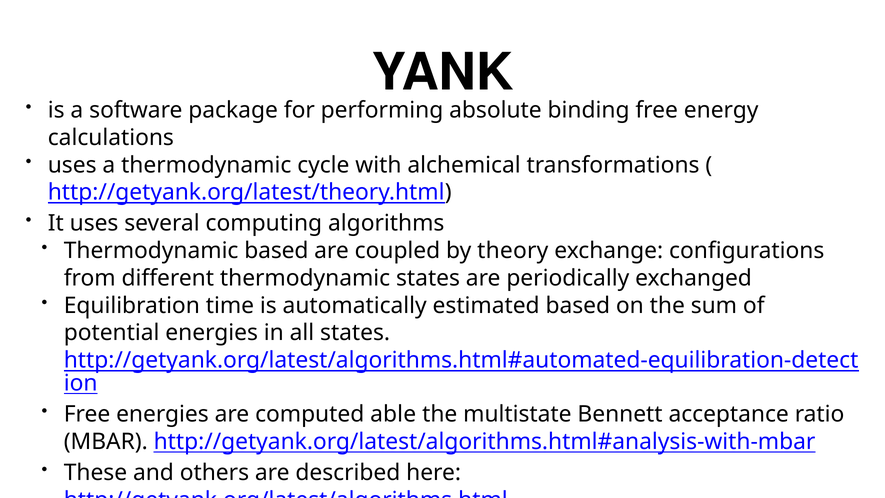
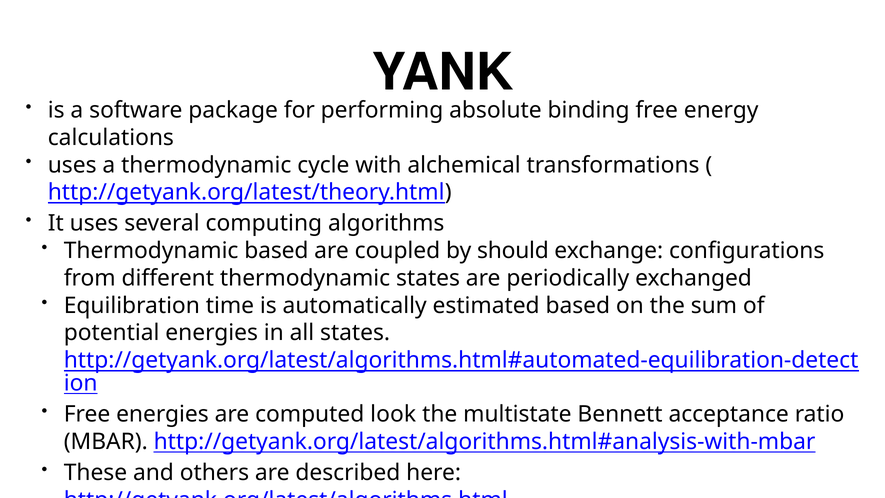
theory: theory -> should
able: able -> look
